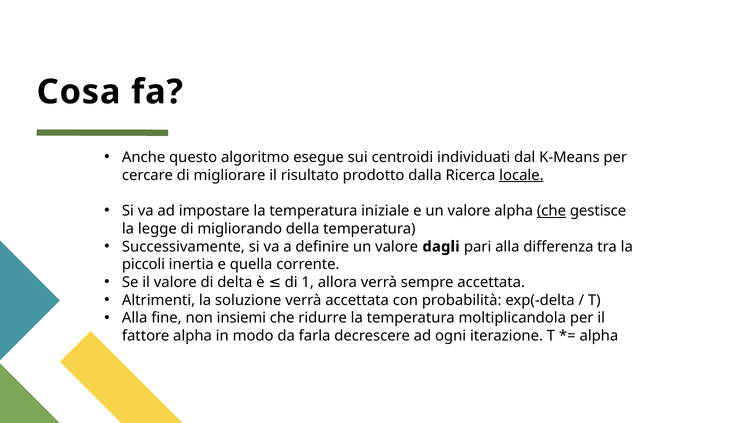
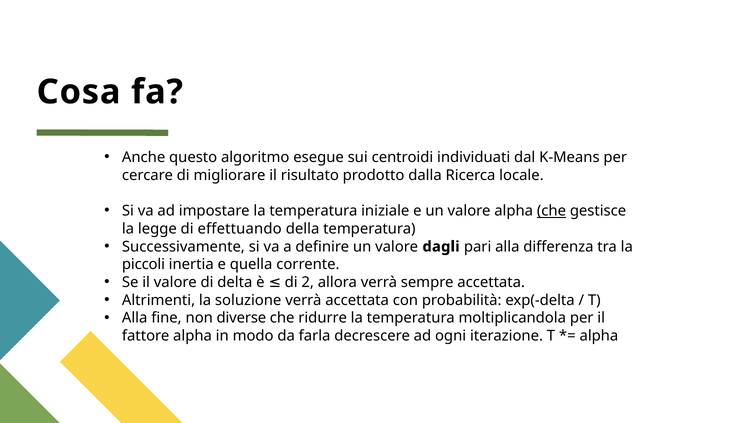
locale underline: present -> none
migliorando: migliorando -> effettuando
1: 1 -> 2
insiemi: insiemi -> diverse
